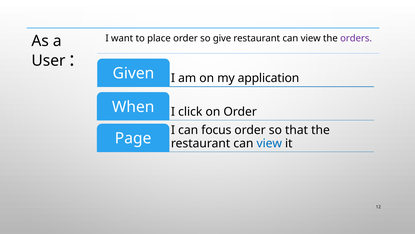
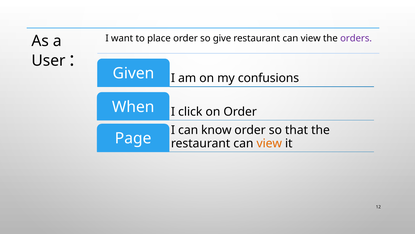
application: application -> confusions
focus: focus -> know
view at (269, 143) colour: blue -> orange
